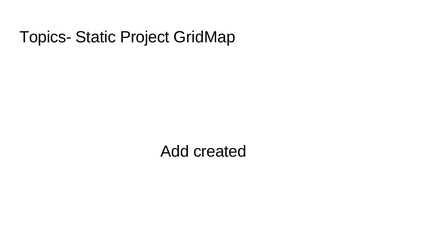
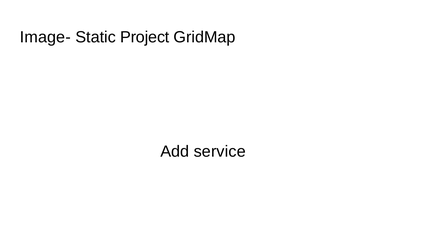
Topics-: Topics- -> Image-
created: created -> service
